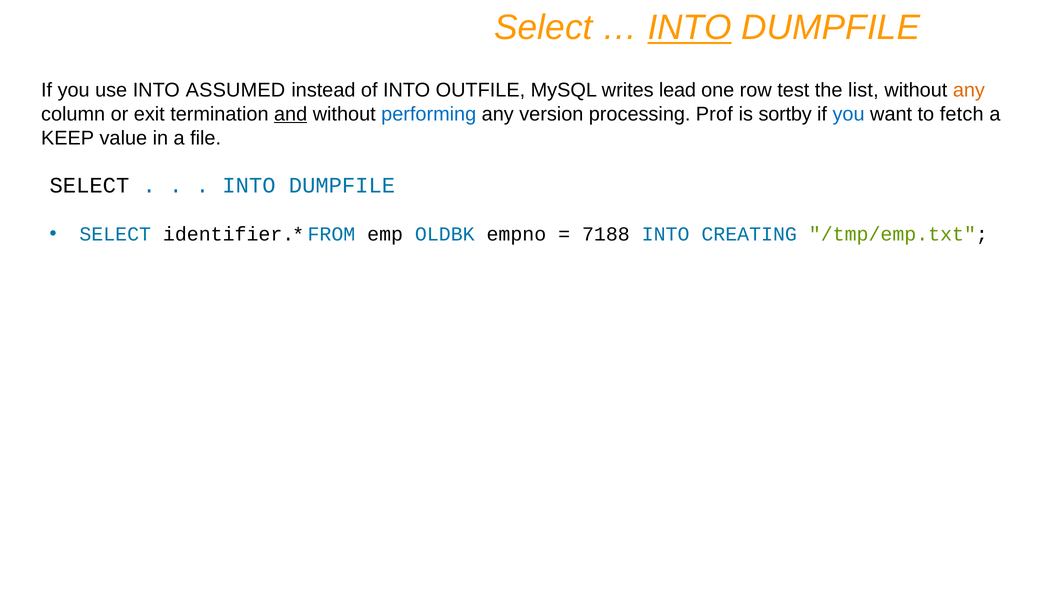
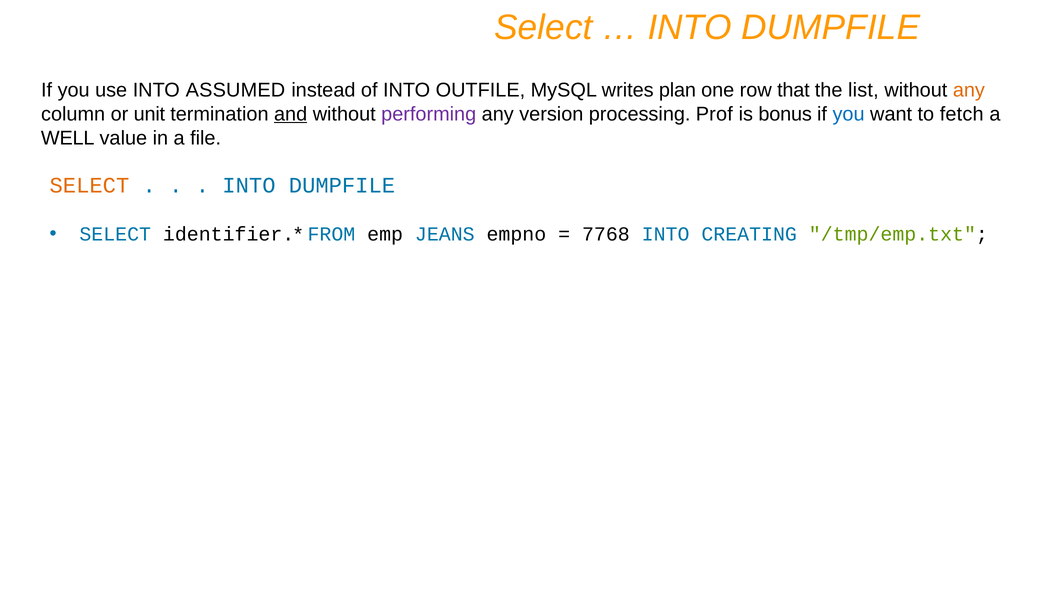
INTO at (690, 28) underline: present -> none
lead: lead -> plan
test: test -> that
exit: exit -> unit
performing colour: blue -> purple
sortby: sortby -> bonus
KEEP: KEEP -> WELL
SELECT at (89, 186) colour: black -> orange
OLDBK: OLDBK -> JEANS
7188: 7188 -> 7768
